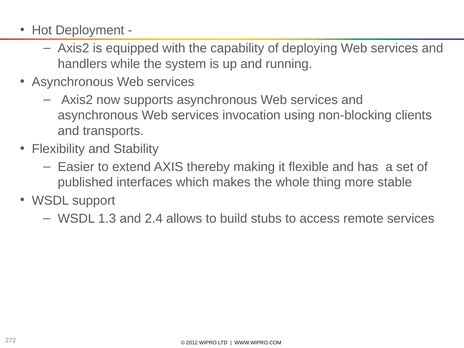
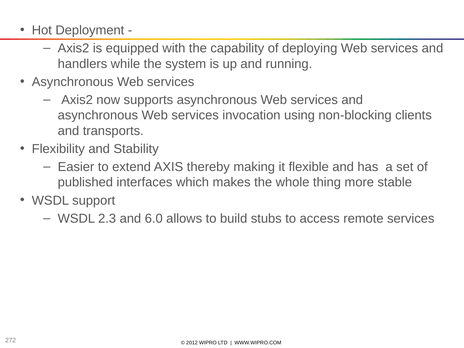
1.3: 1.3 -> 2.3
2.4: 2.4 -> 6.0
